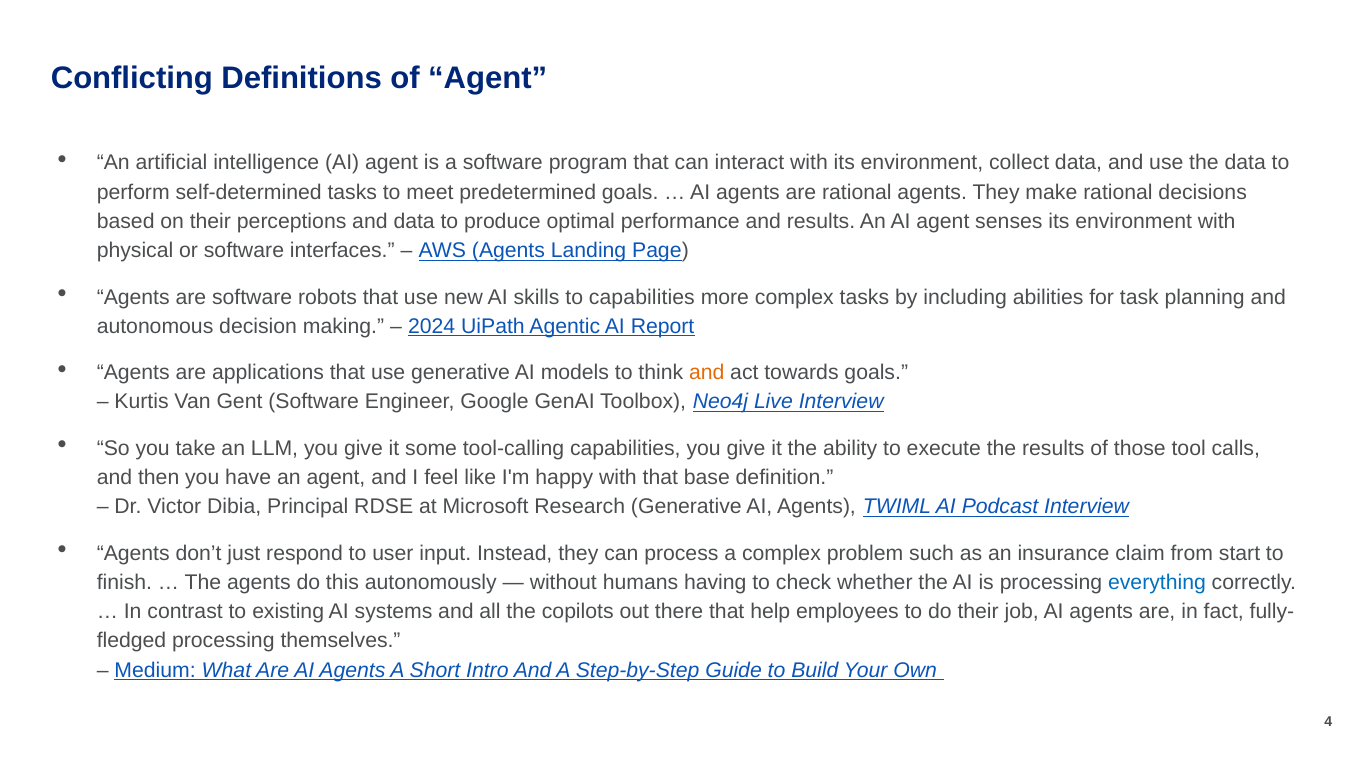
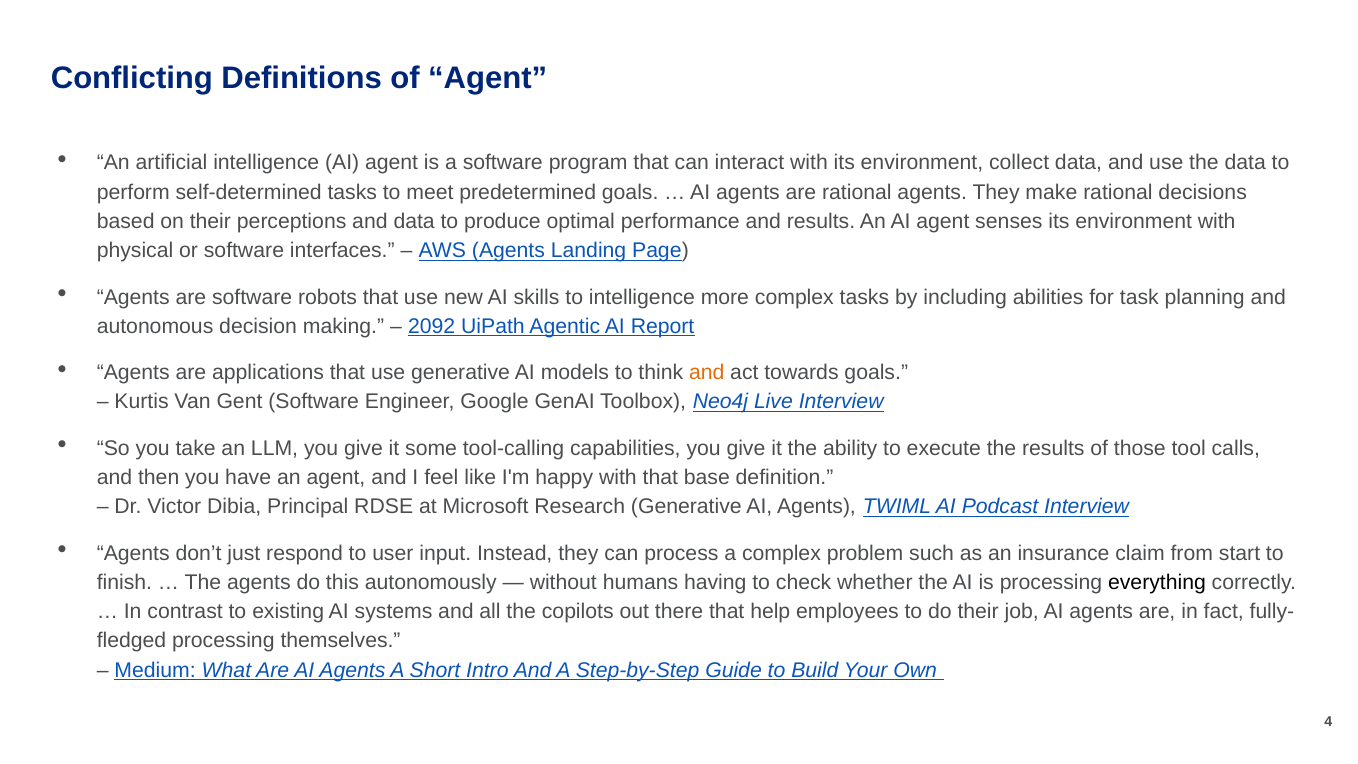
to capabilities: capabilities -> intelligence
2024: 2024 -> 2092
everything colour: blue -> black
